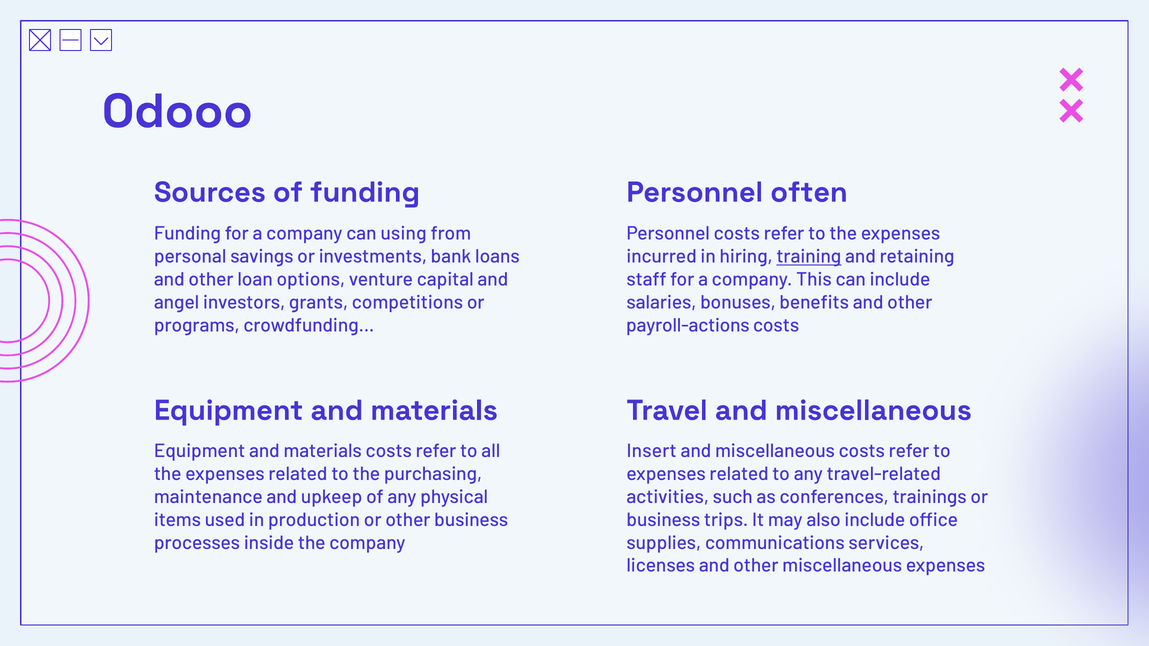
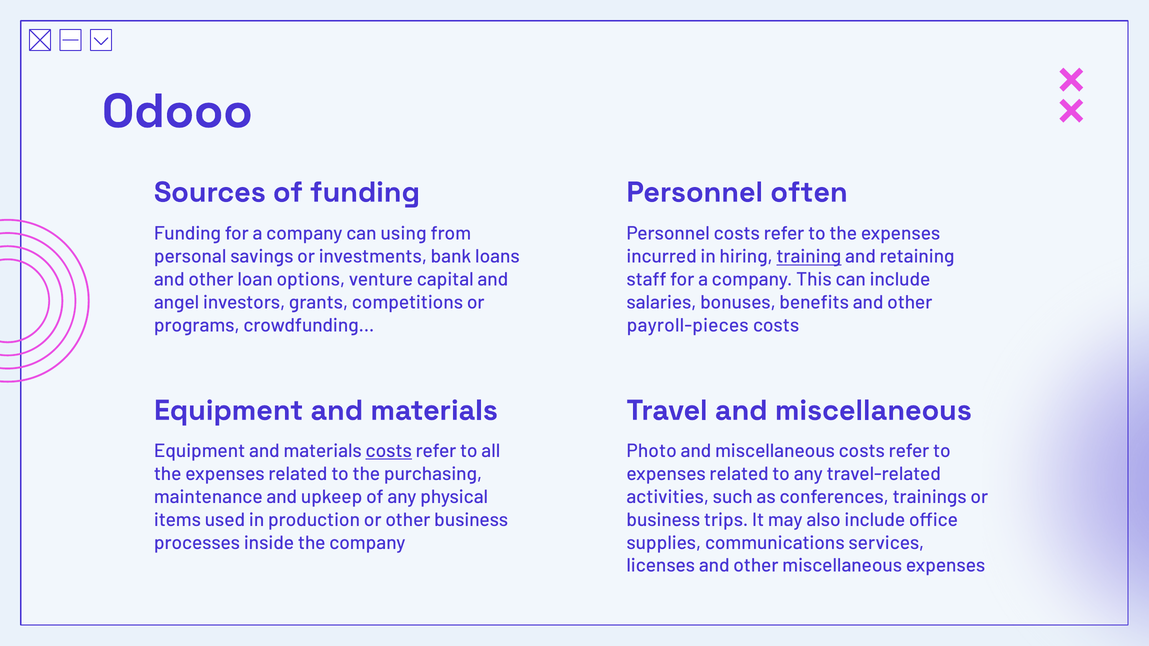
payroll-actions: payroll-actions -> payroll-pieces
costs at (389, 451) underline: none -> present
Insert: Insert -> Photo
